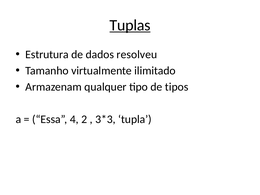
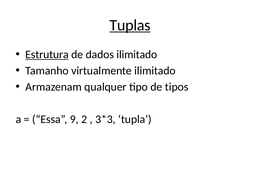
Estrutura underline: none -> present
dados resolveu: resolveu -> ilimitado
4: 4 -> 9
